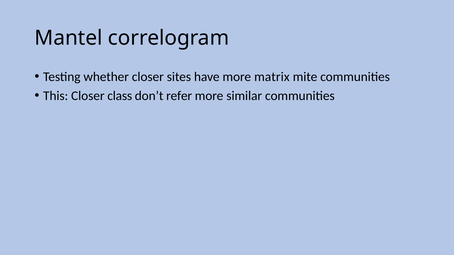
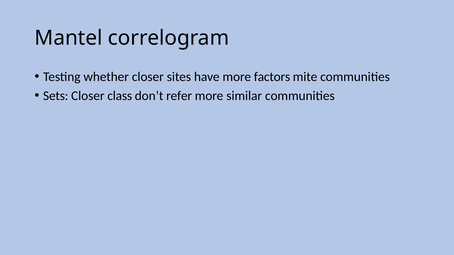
matrix: matrix -> factors
This: This -> Sets
